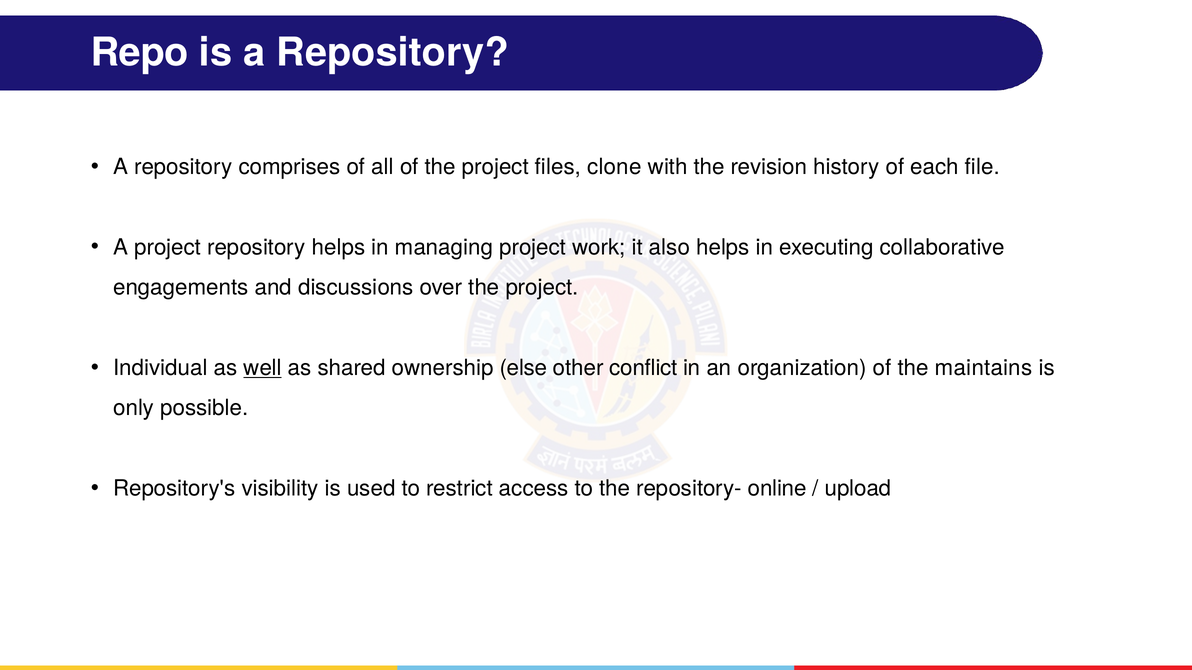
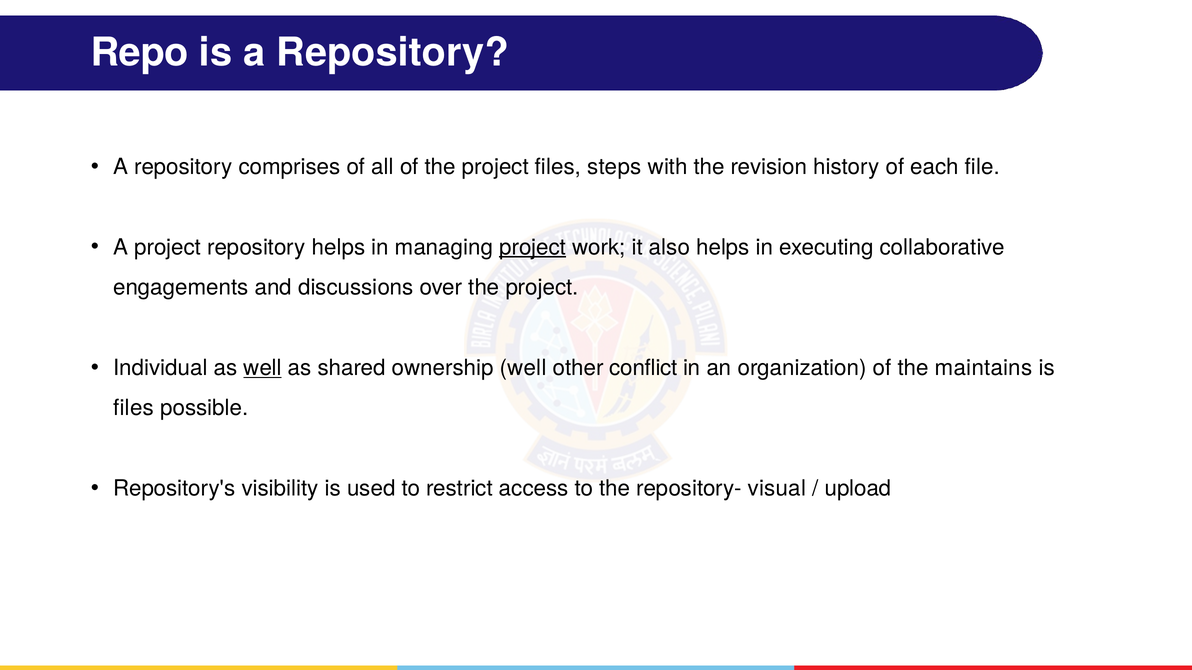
clone: clone -> steps
project at (533, 247) underline: none -> present
ownership else: else -> well
only at (134, 408): only -> files
online: online -> visual
